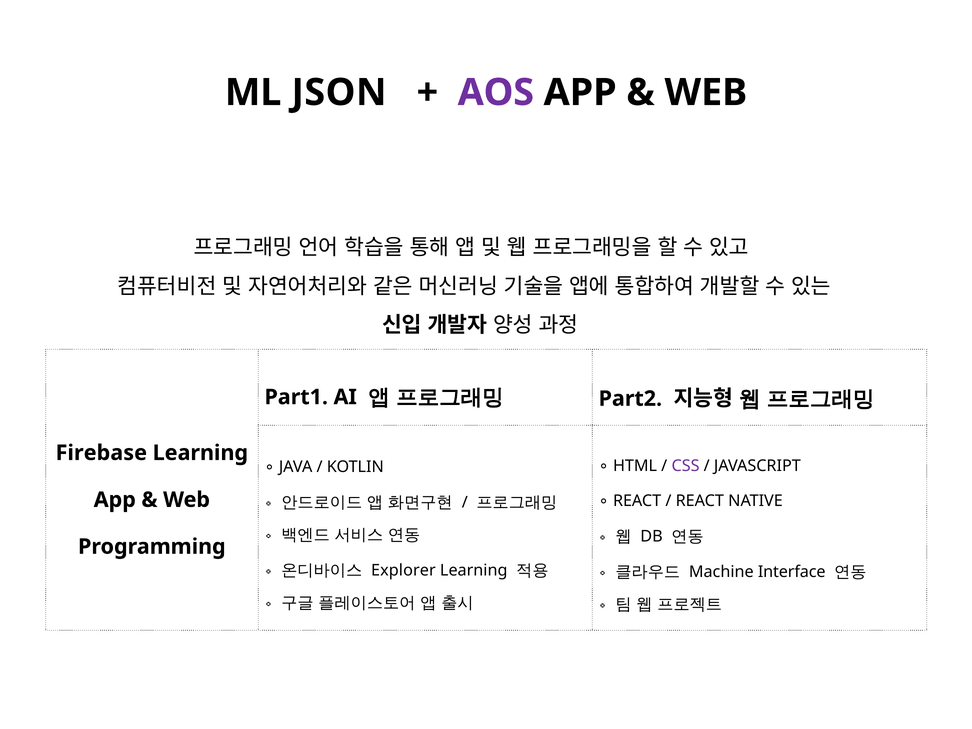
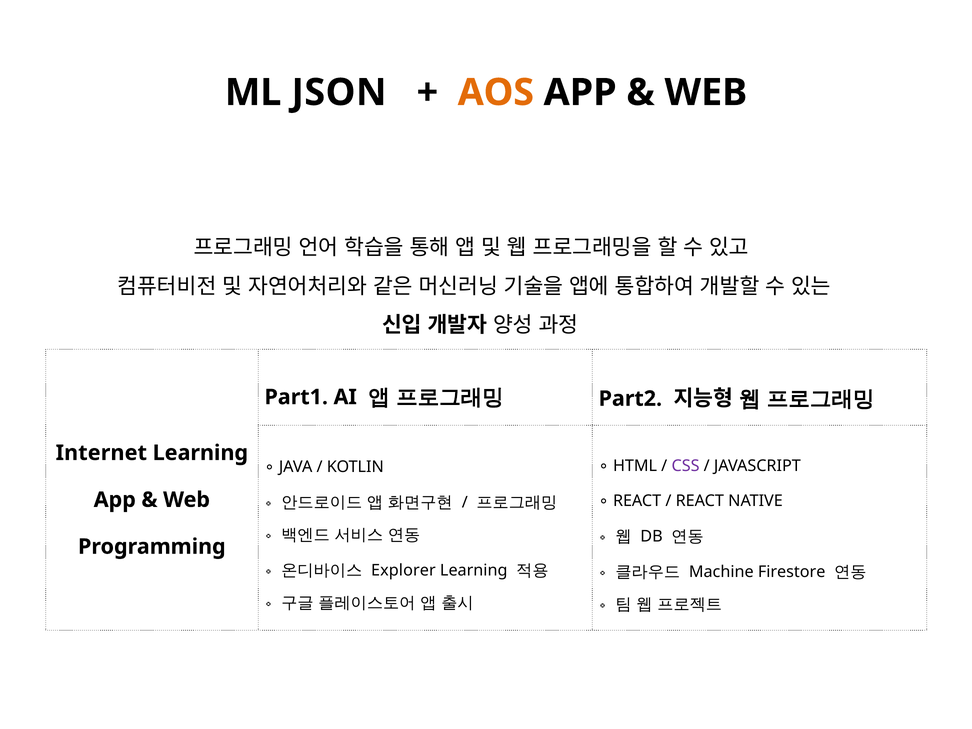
AOS colour: purple -> orange
Firebase: Firebase -> Internet
Interface: Interface -> Firestore
